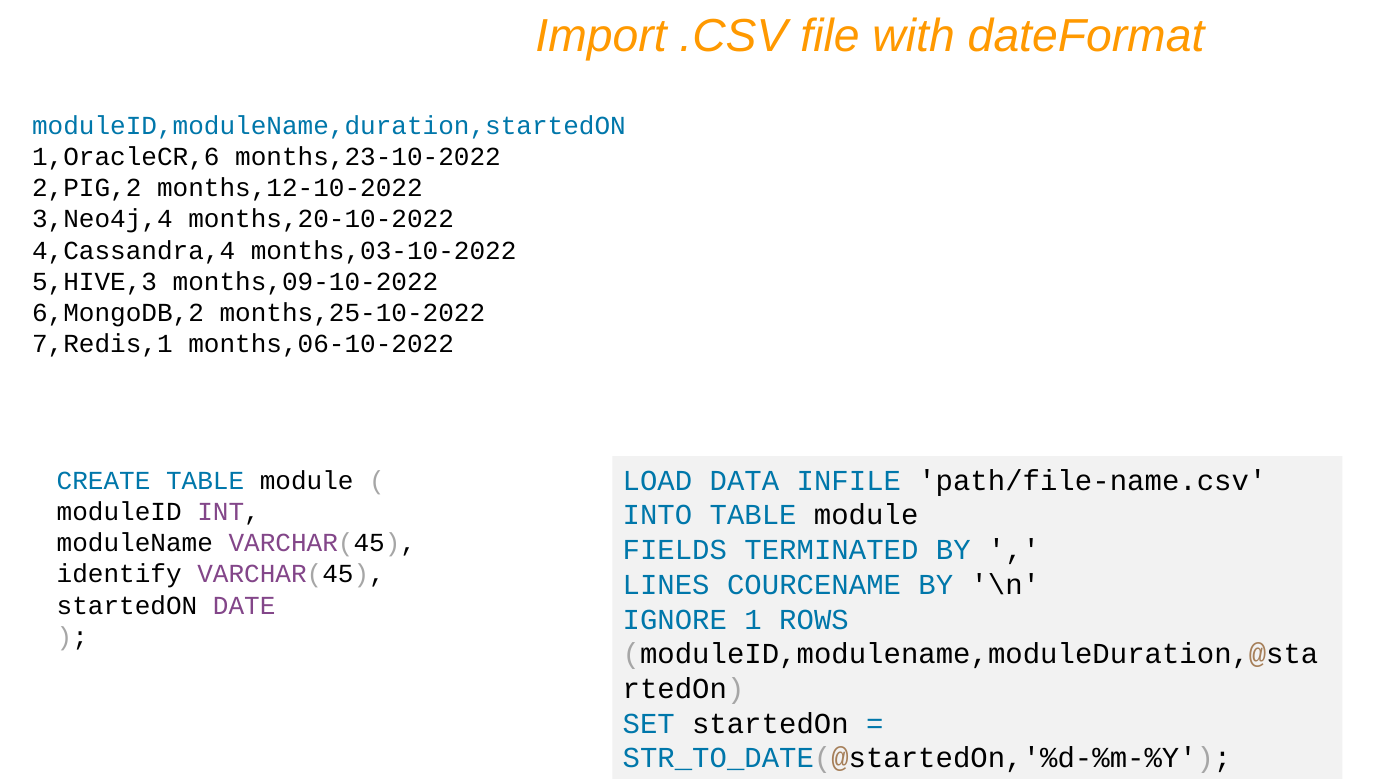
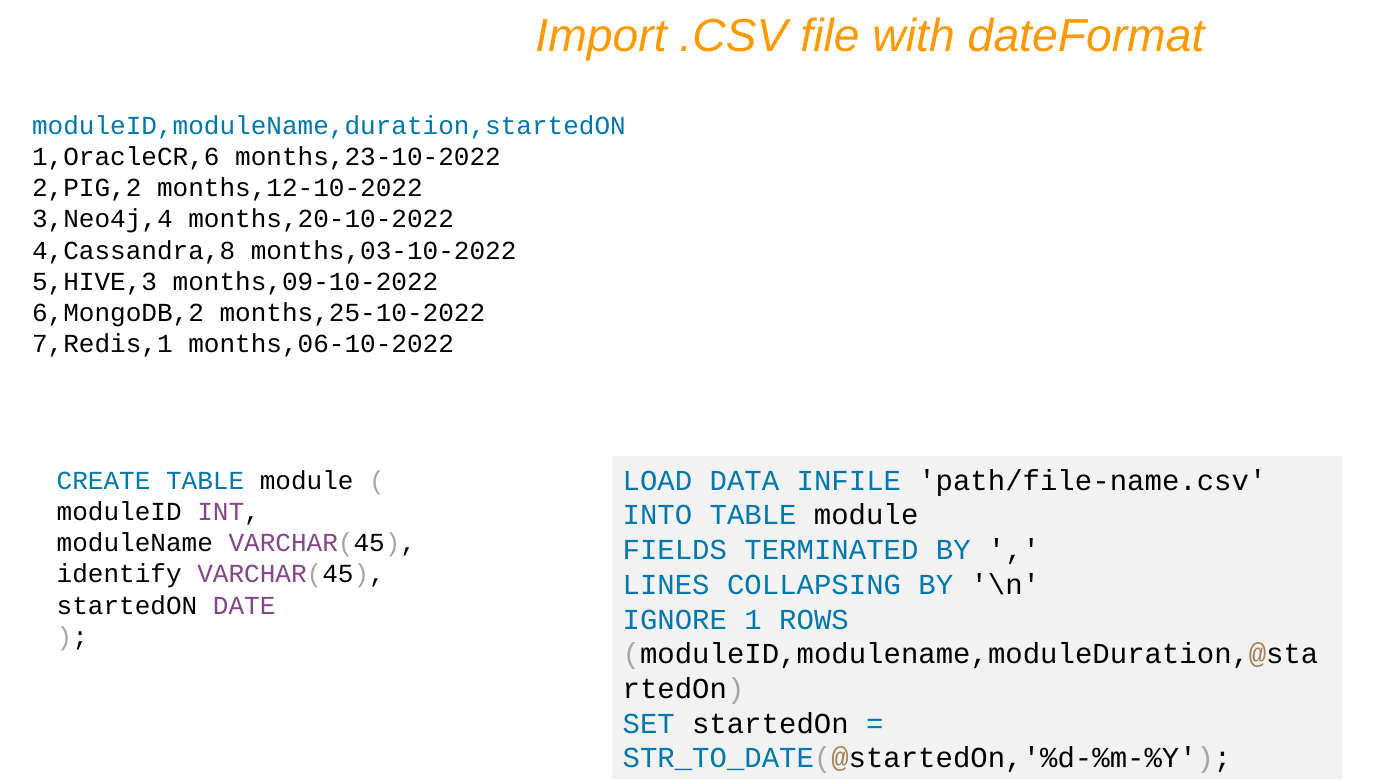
4,Cassandra,4: 4,Cassandra,4 -> 4,Cassandra,8
COURCENAME: COURCENAME -> COLLAPSING
